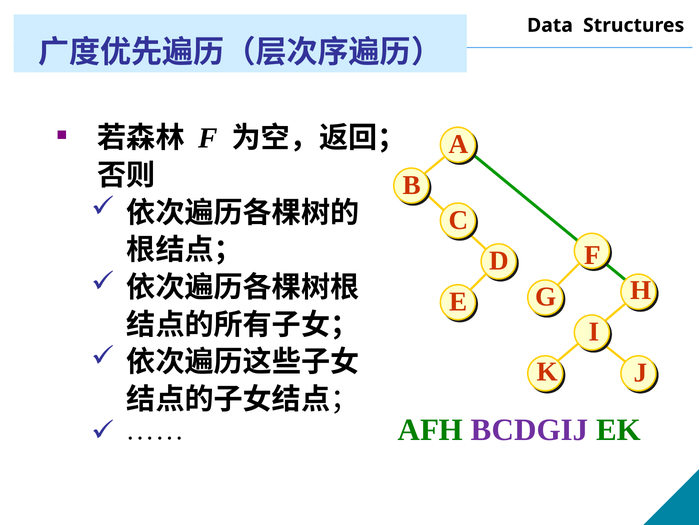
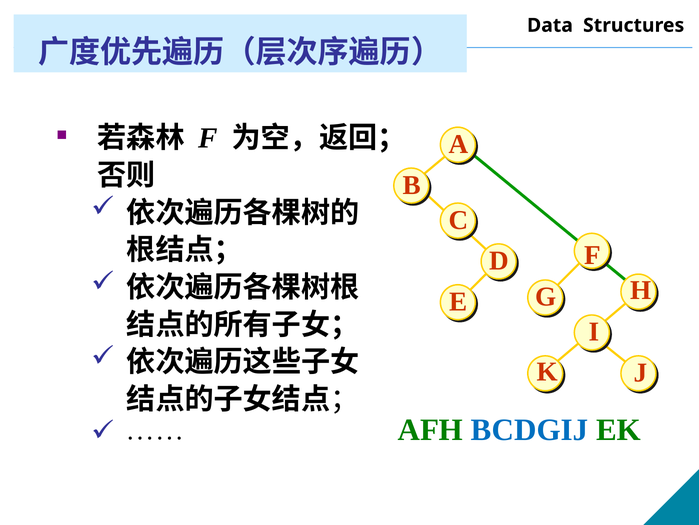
BCDGIJ colour: purple -> blue
